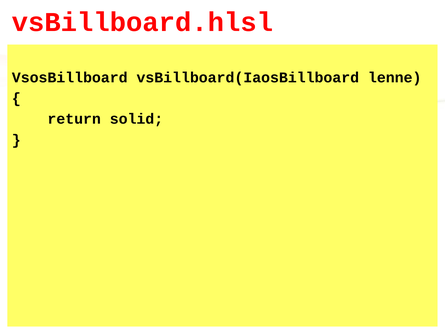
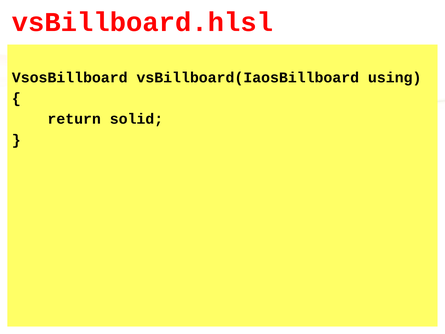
lenne: lenne -> using
